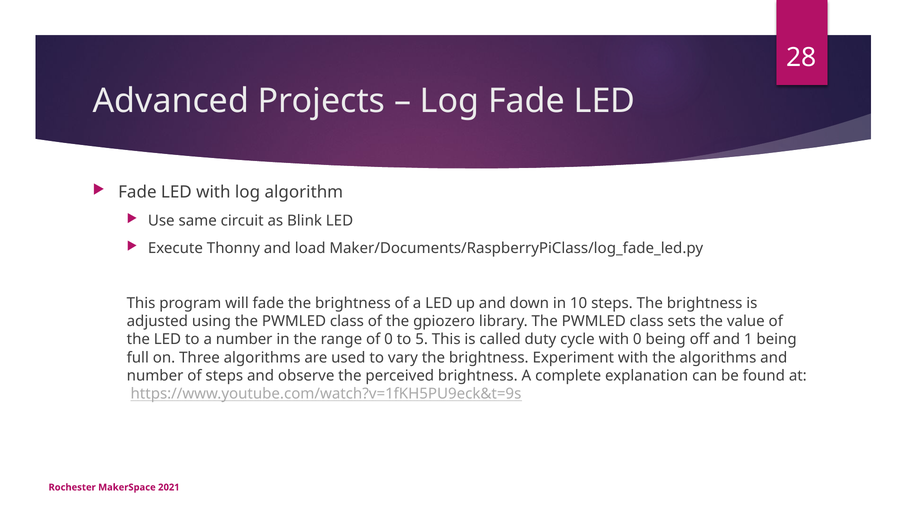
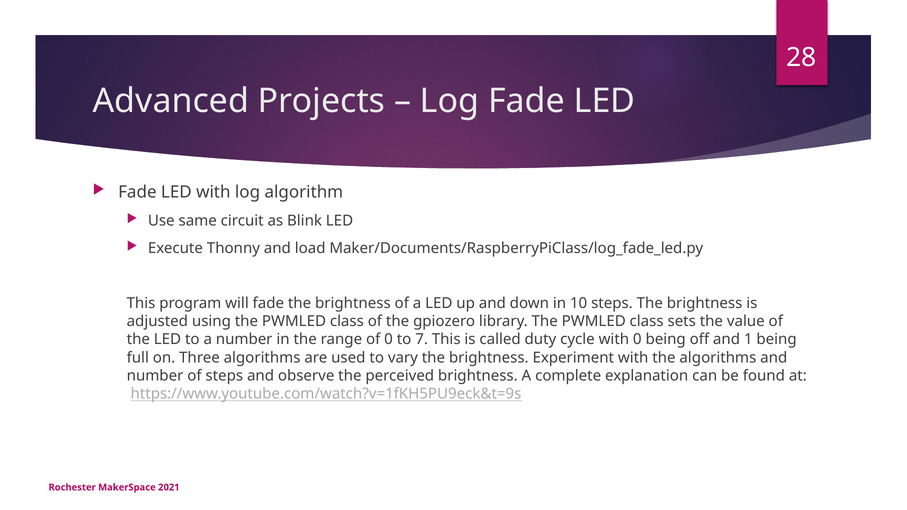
5: 5 -> 7
